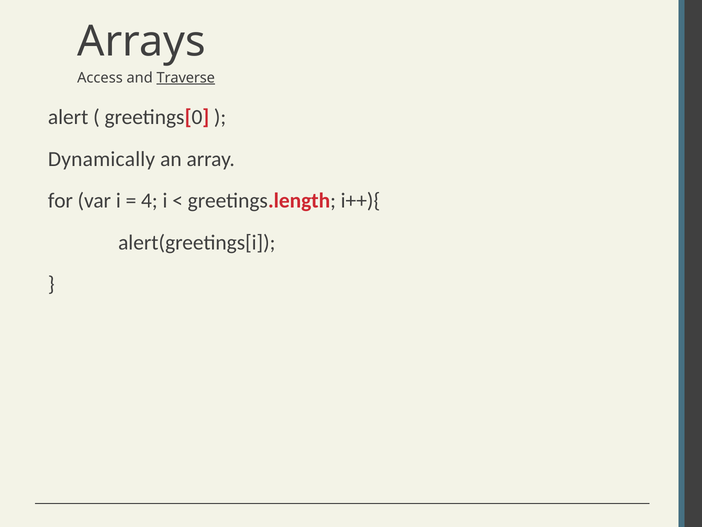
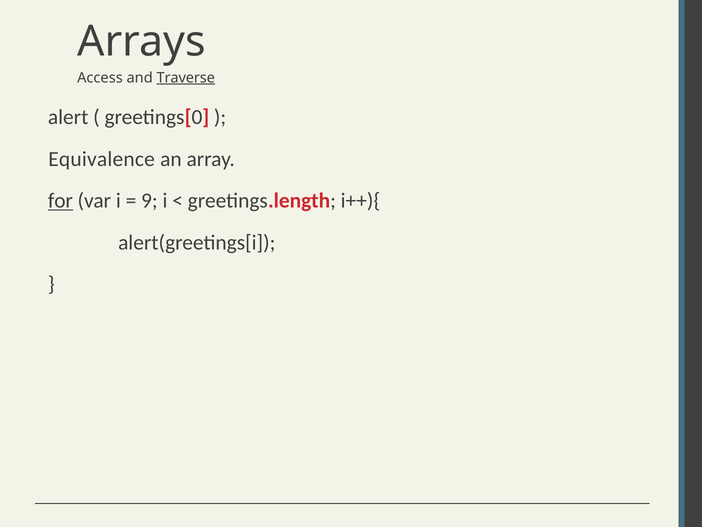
Dynamically: Dynamically -> Equivalence
for underline: none -> present
4: 4 -> 9
